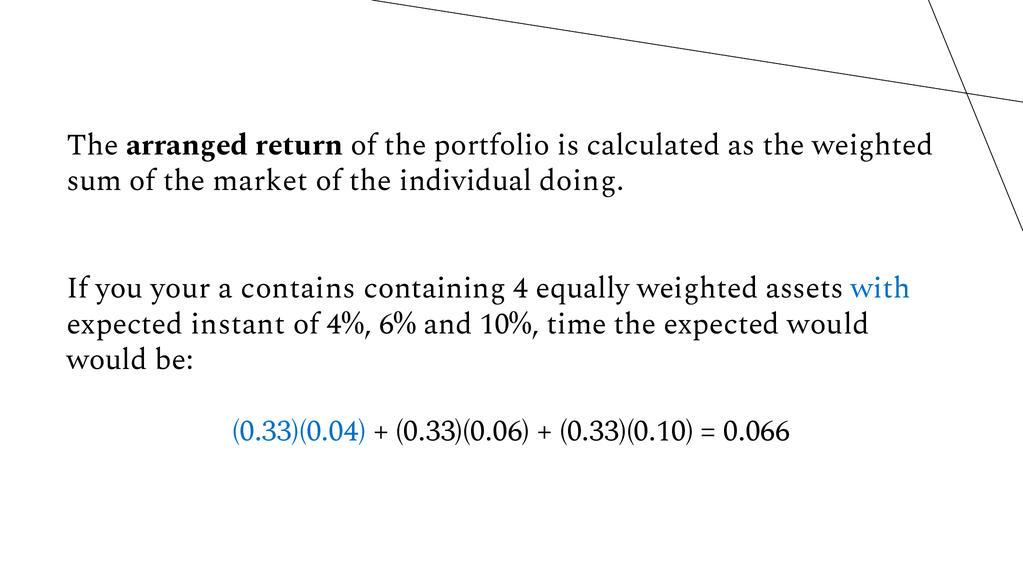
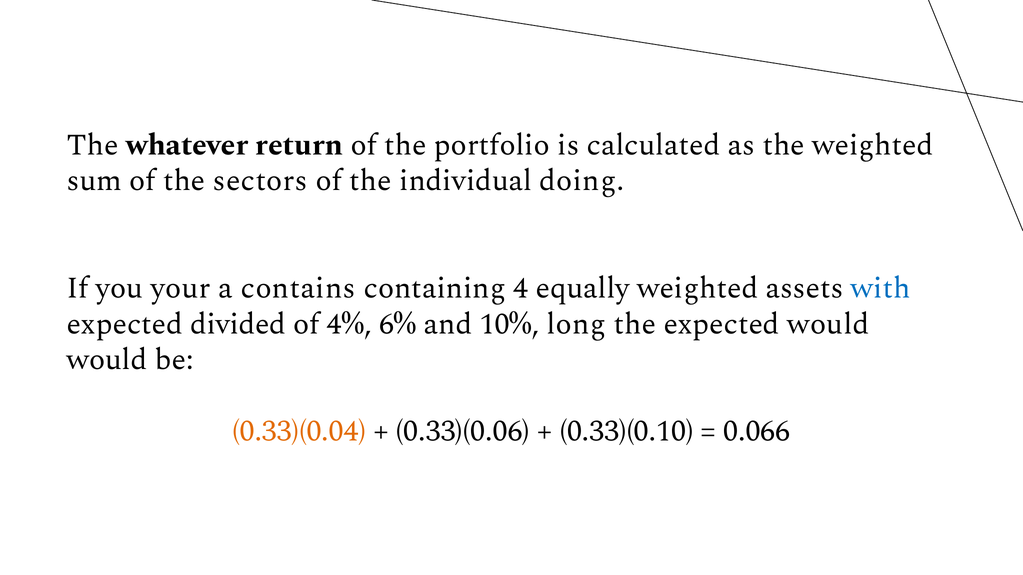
arranged: arranged -> whatever
market: market -> sectors
instant: instant -> divided
time: time -> long
0.33)(0.04 colour: blue -> orange
